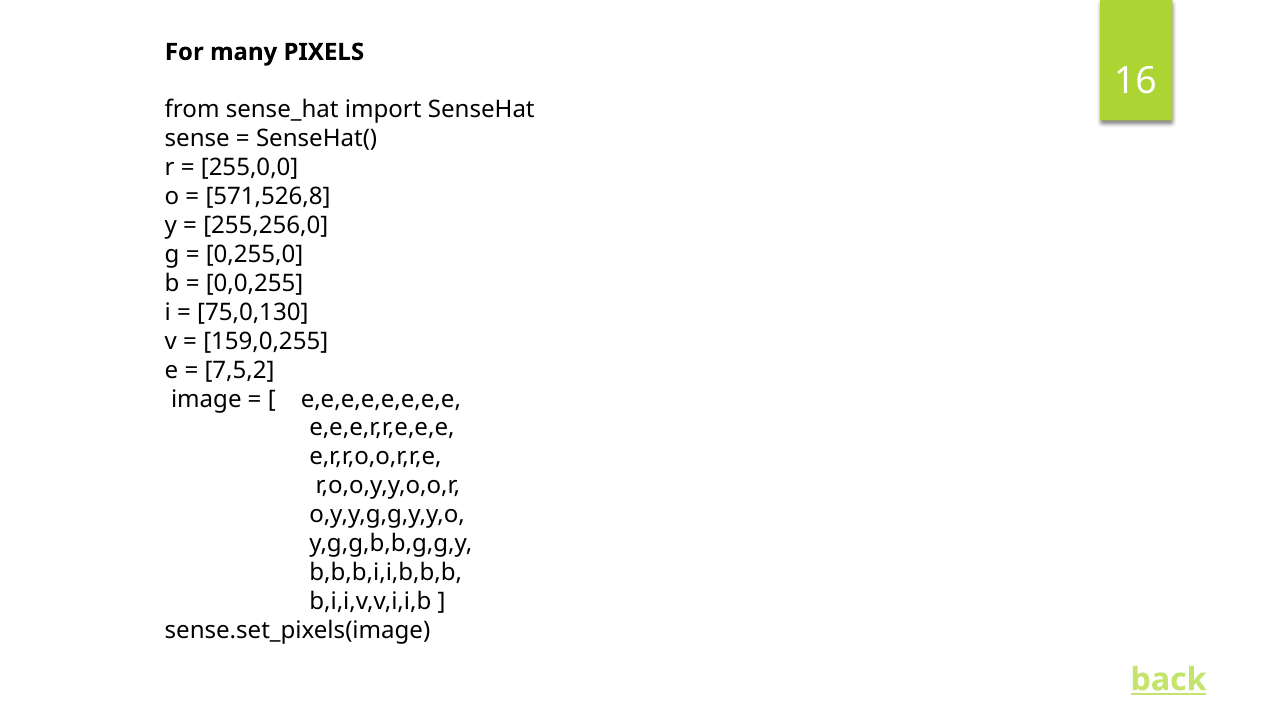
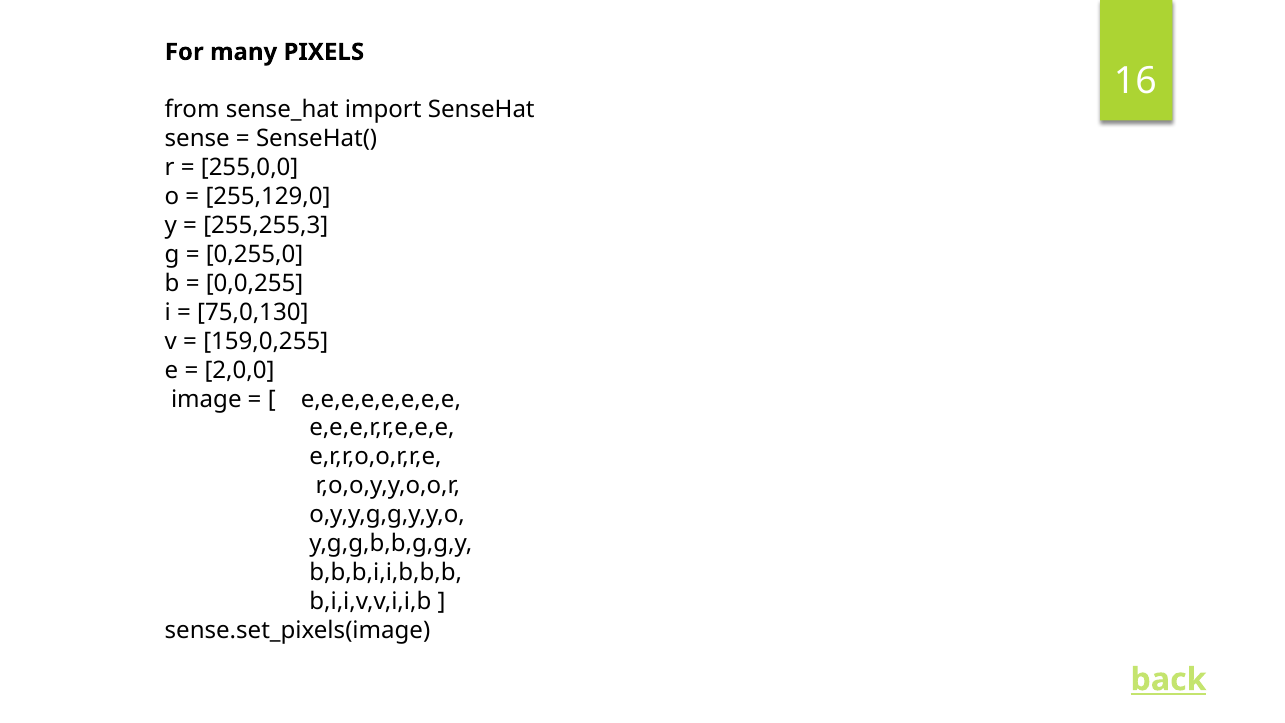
571,526,8: 571,526,8 -> 255,129,0
255,256,0: 255,256,0 -> 255,255,3
7,5,2: 7,5,2 -> 2,0,0
